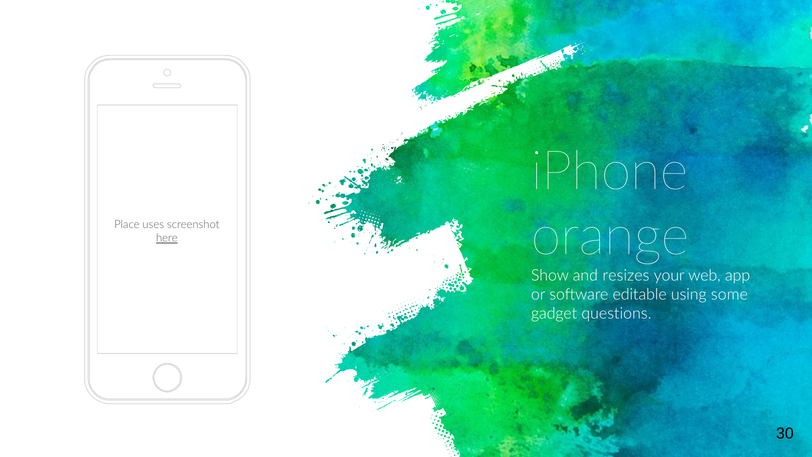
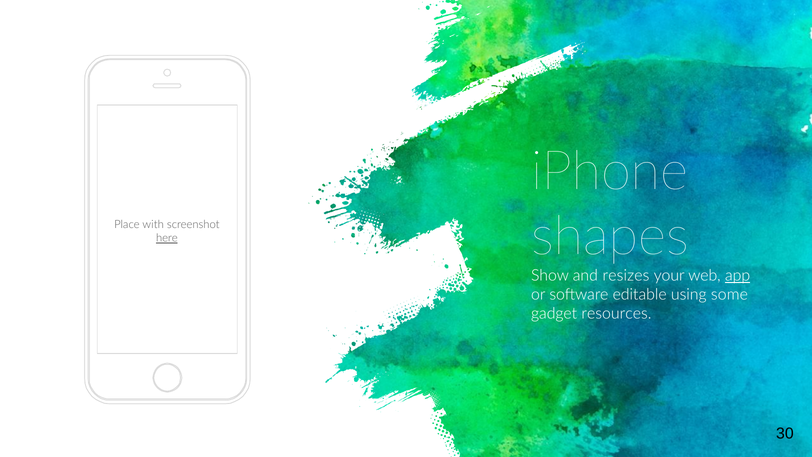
orange: orange -> shapes
uses: uses -> with
app underline: none -> present
questions: questions -> resources
